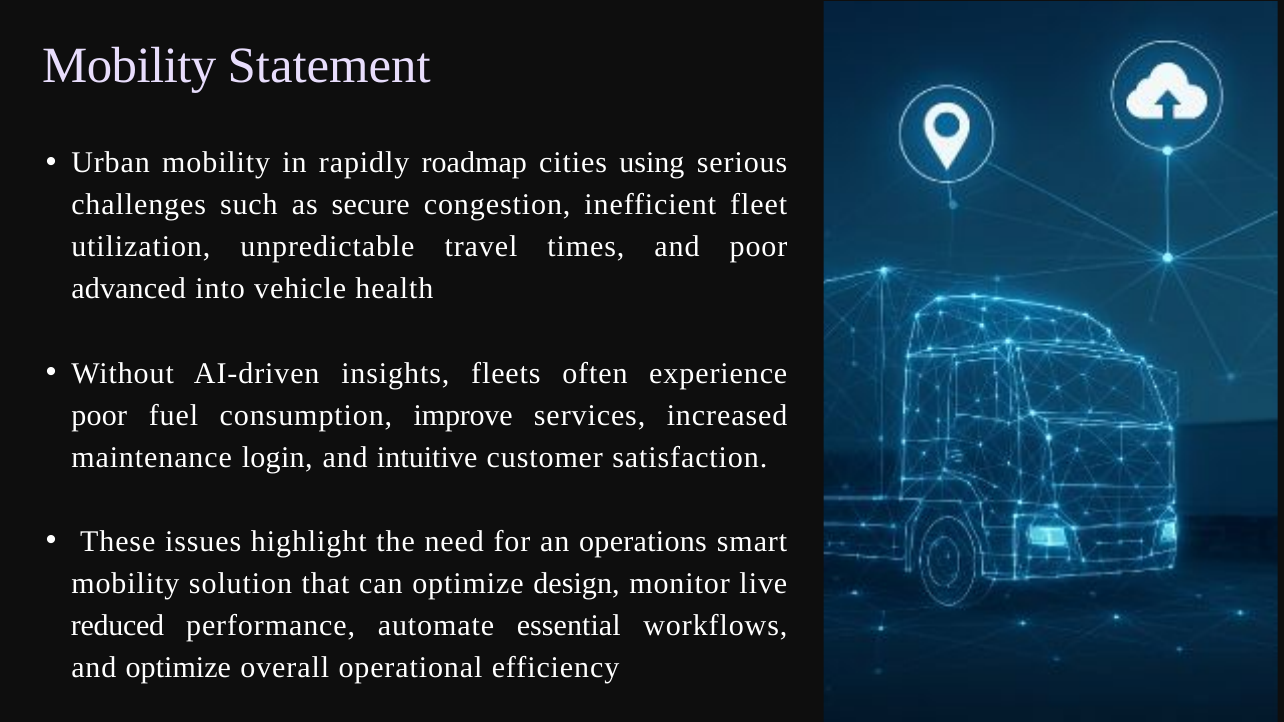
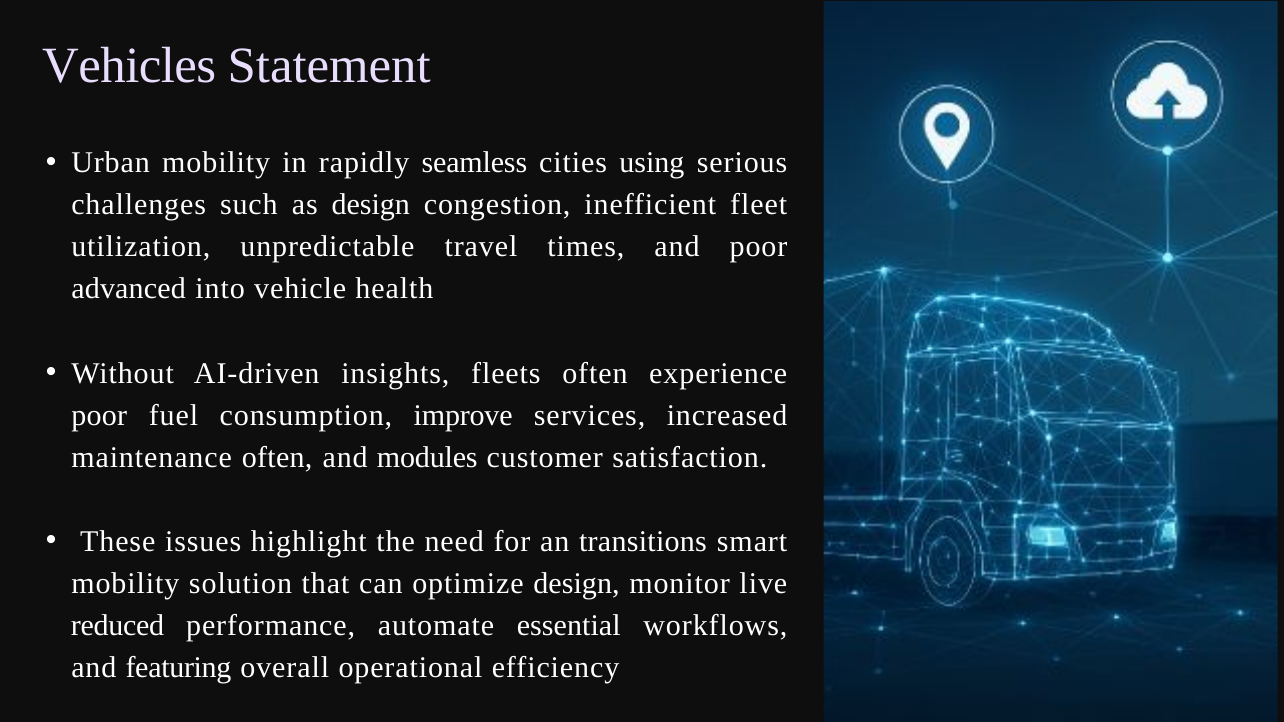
Mobility at (129, 65): Mobility -> Vehicles
roadmap: roadmap -> seamless
as secure: secure -> design
maintenance login: login -> often
intuitive: intuitive -> modules
operations: operations -> transitions
and optimize: optimize -> featuring
